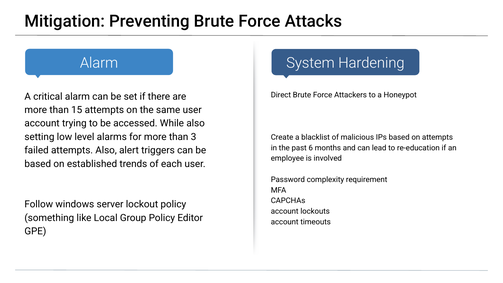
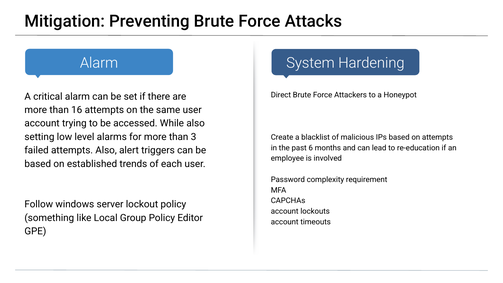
15: 15 -> 16
